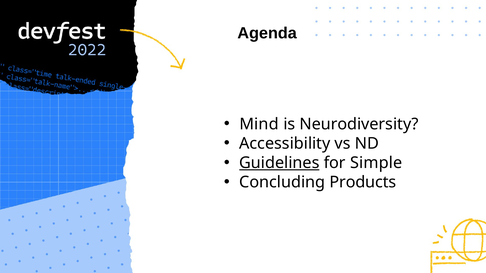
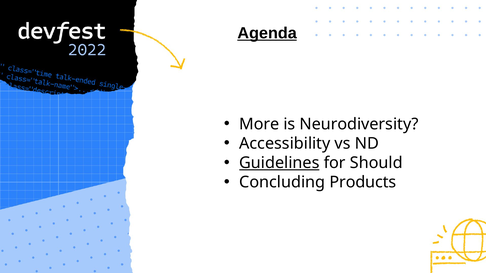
Agenda underline: none -> present
Mind: Mind -> More
Simple: Simple -> Should
